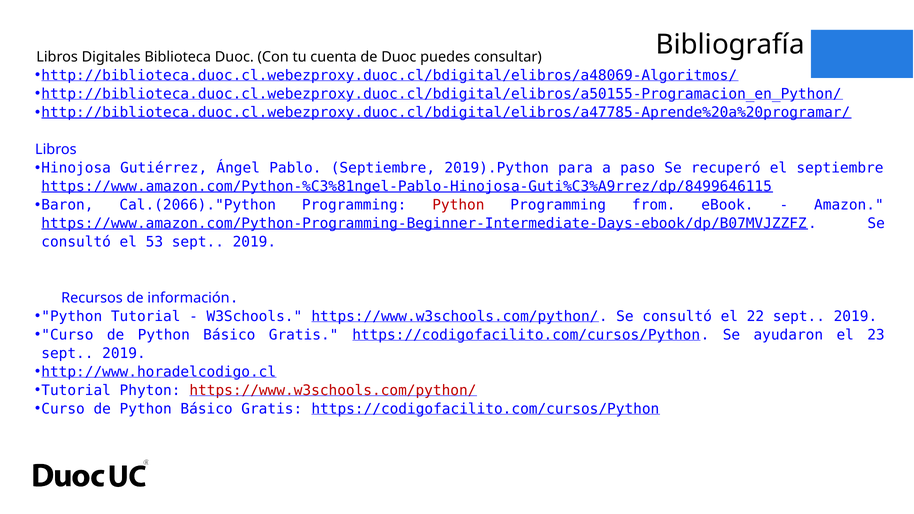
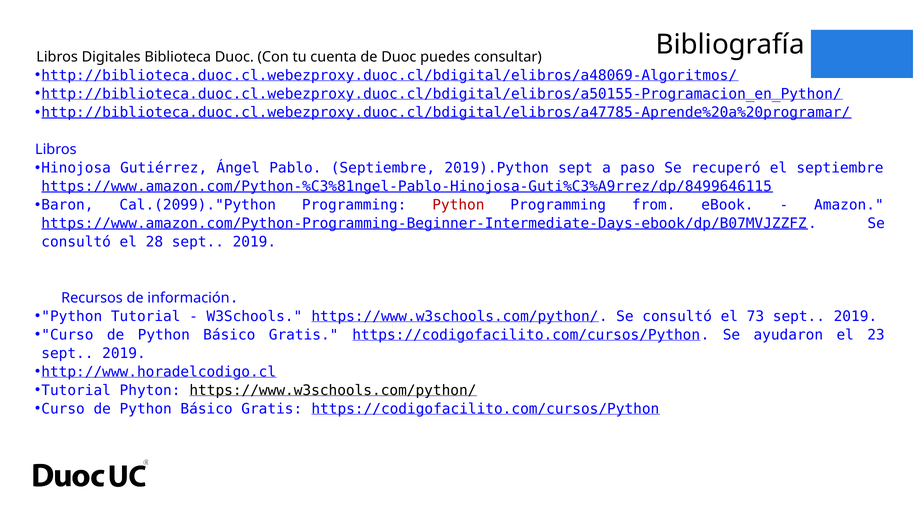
2019).Python para: para -> sept
Cal.(2066)."Python: Cal.(2066)."Python -> Cal.(2099)."Python
53: 53 -> 28
22: 22 -> 73
https://www.w3schools.com/python/ at (333, 391) colour: red -> black
